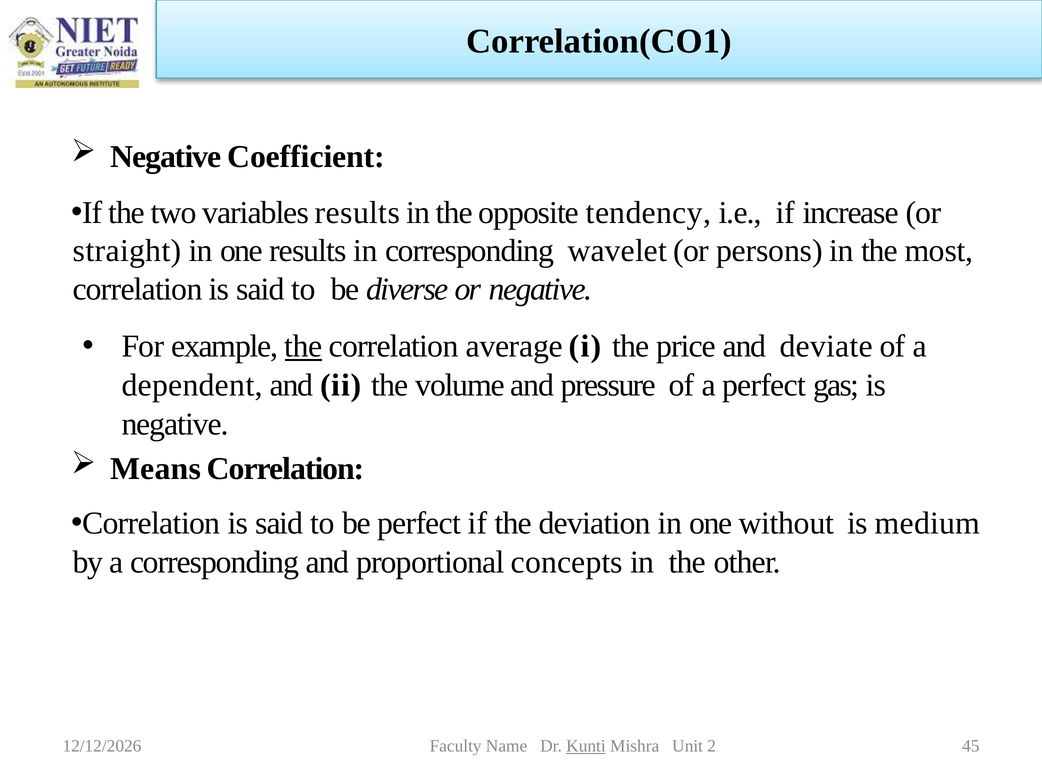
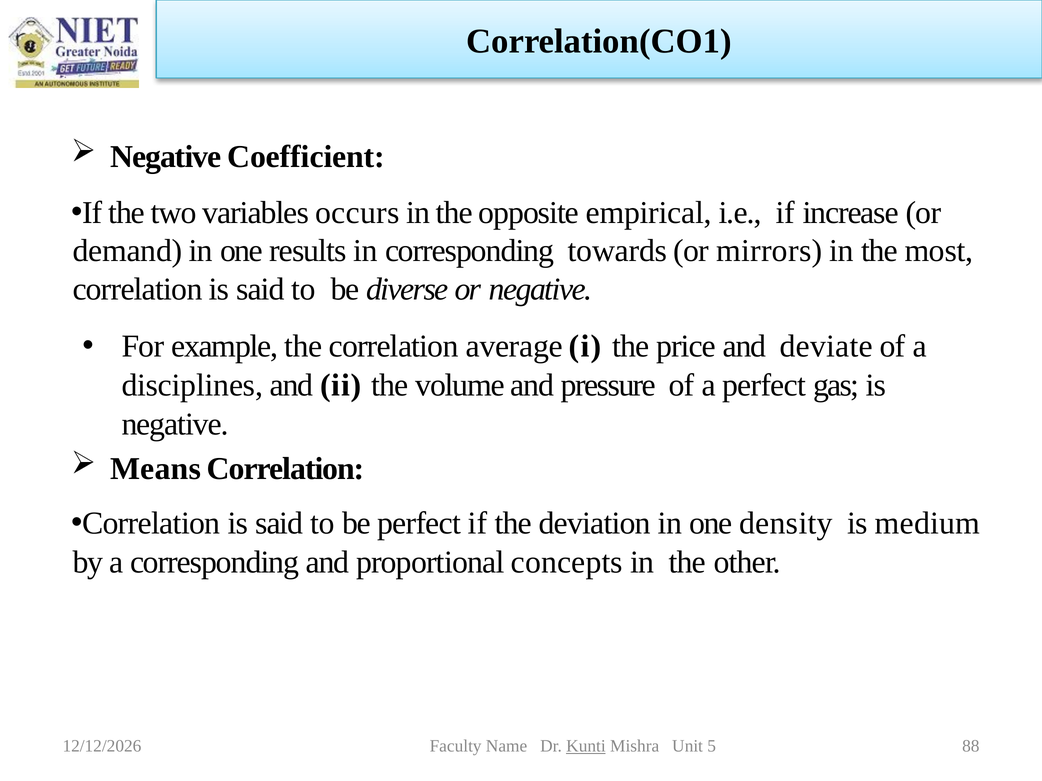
variables results: results -> occurs
tendency: tendency -> empirical
straight: straight -> demand
wavelet: wavelet -> towards
persons: persons -> mirrors
the at (303, 347) underline: present -> none
dependent: dependent -> disciplines
without: without -> density
2: 2 -> 5
45: 45 -> 88
